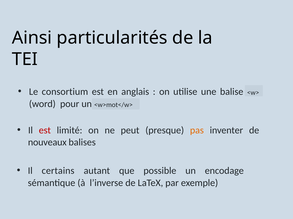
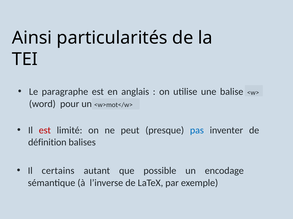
consortium: consortium -> paragraphe
pas colour: orange -> blue
nouveaux: nouveaux -> définition
